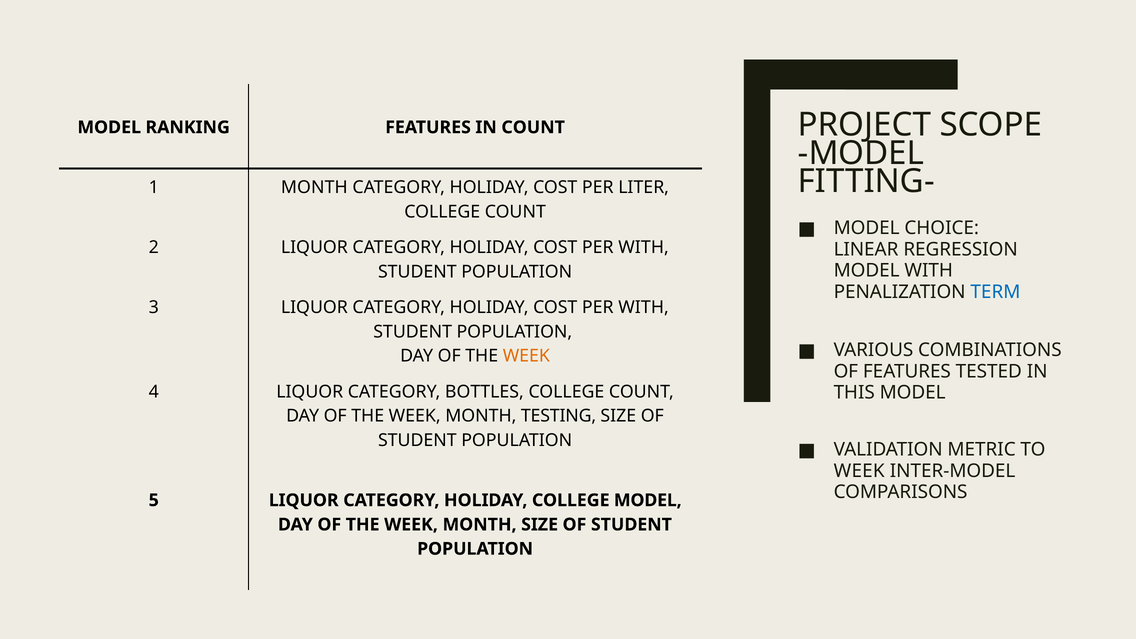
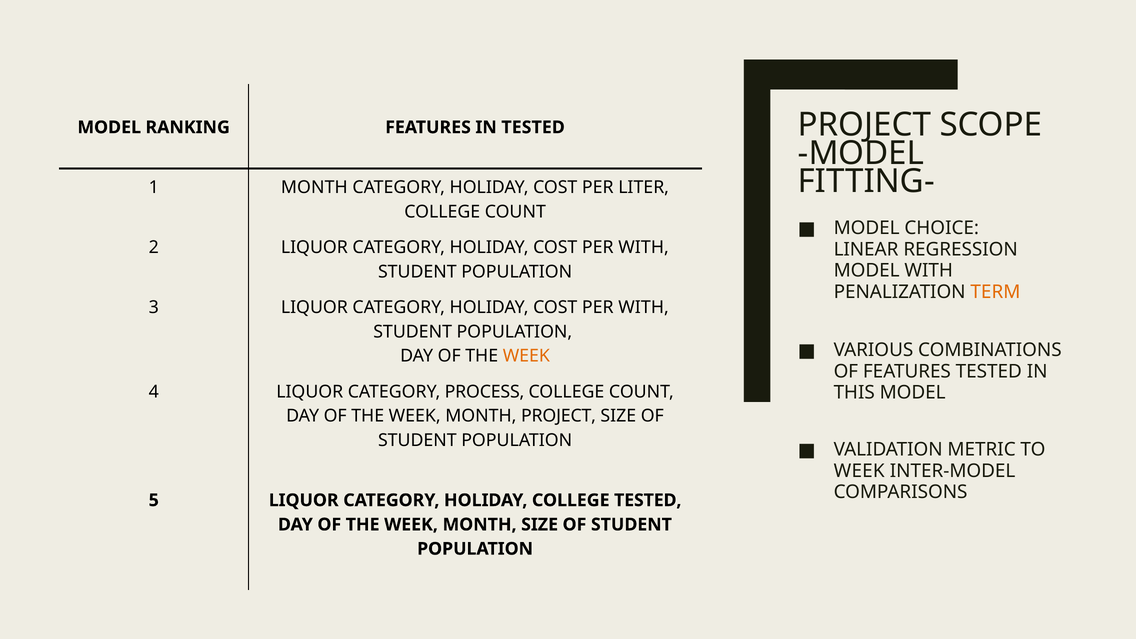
IN COUNT: COUNT -> TESTED
TERM colour: blue -> orange
BOTTLES: BOTTLES -> PROCESS
MONTH TESTING: TESTING -> PROJECT
COLLEGE MODEL: MODEL -> TESTED
